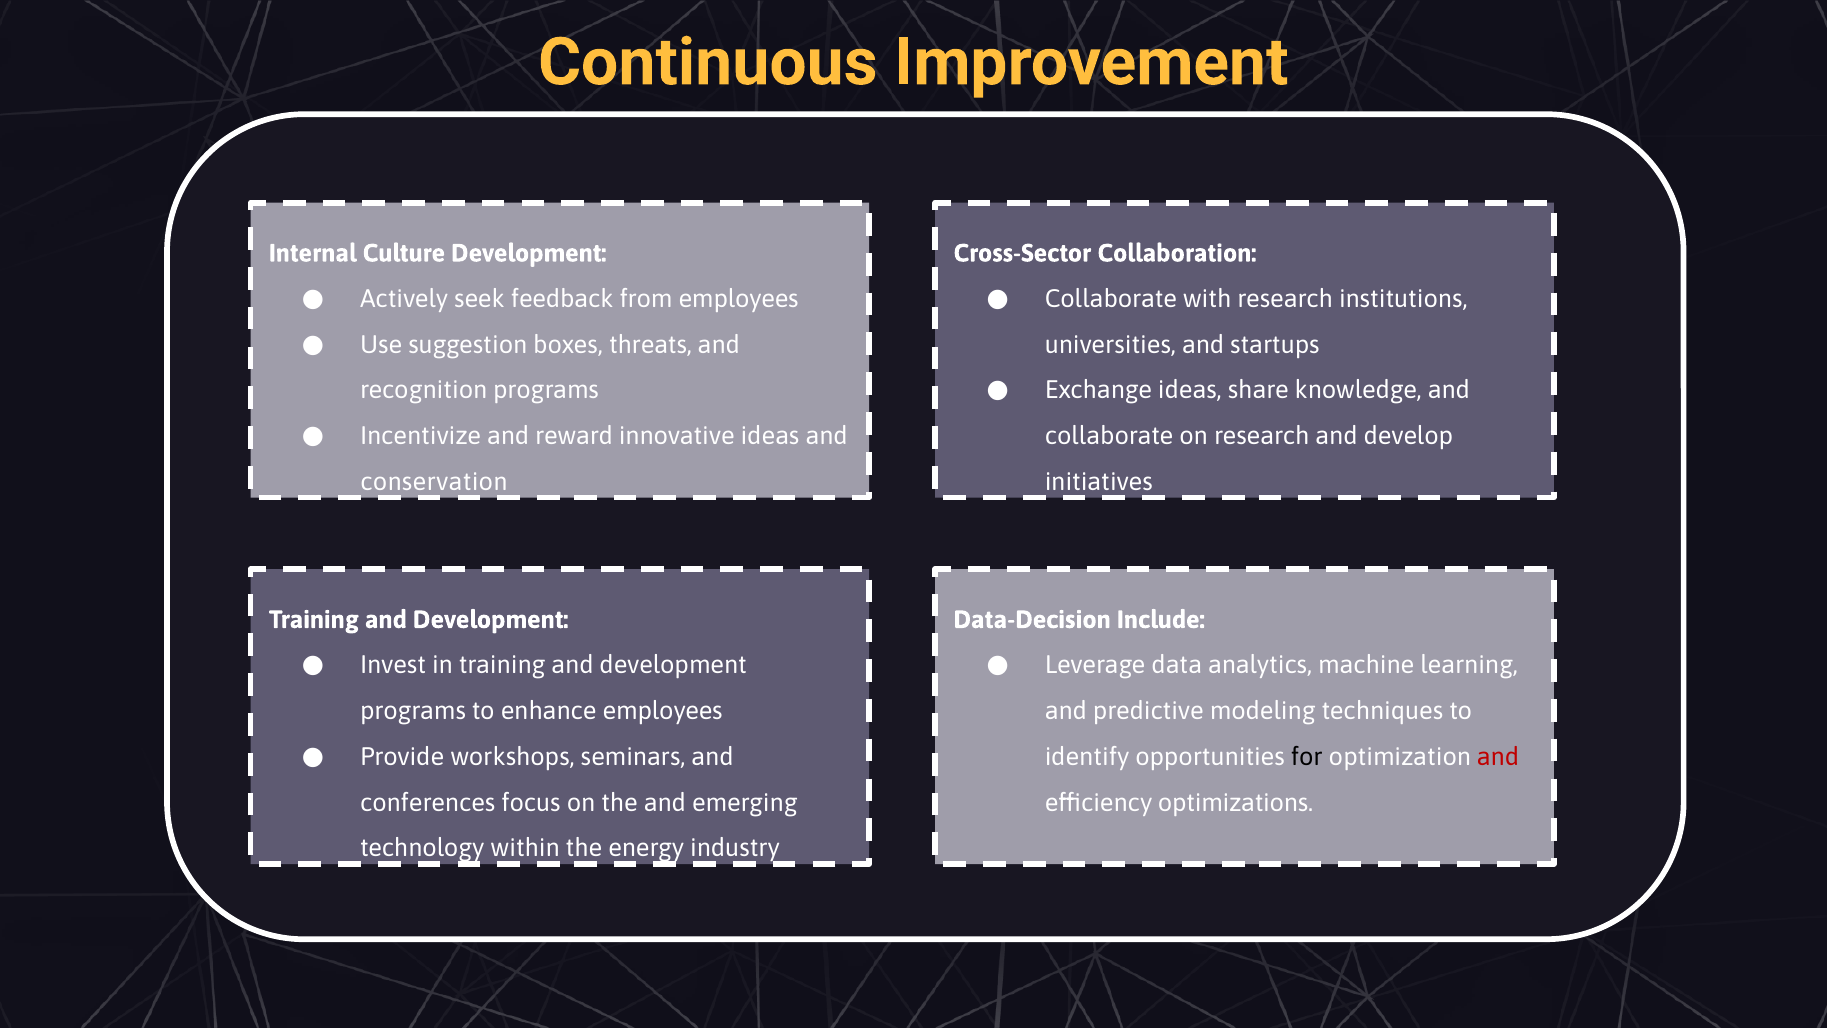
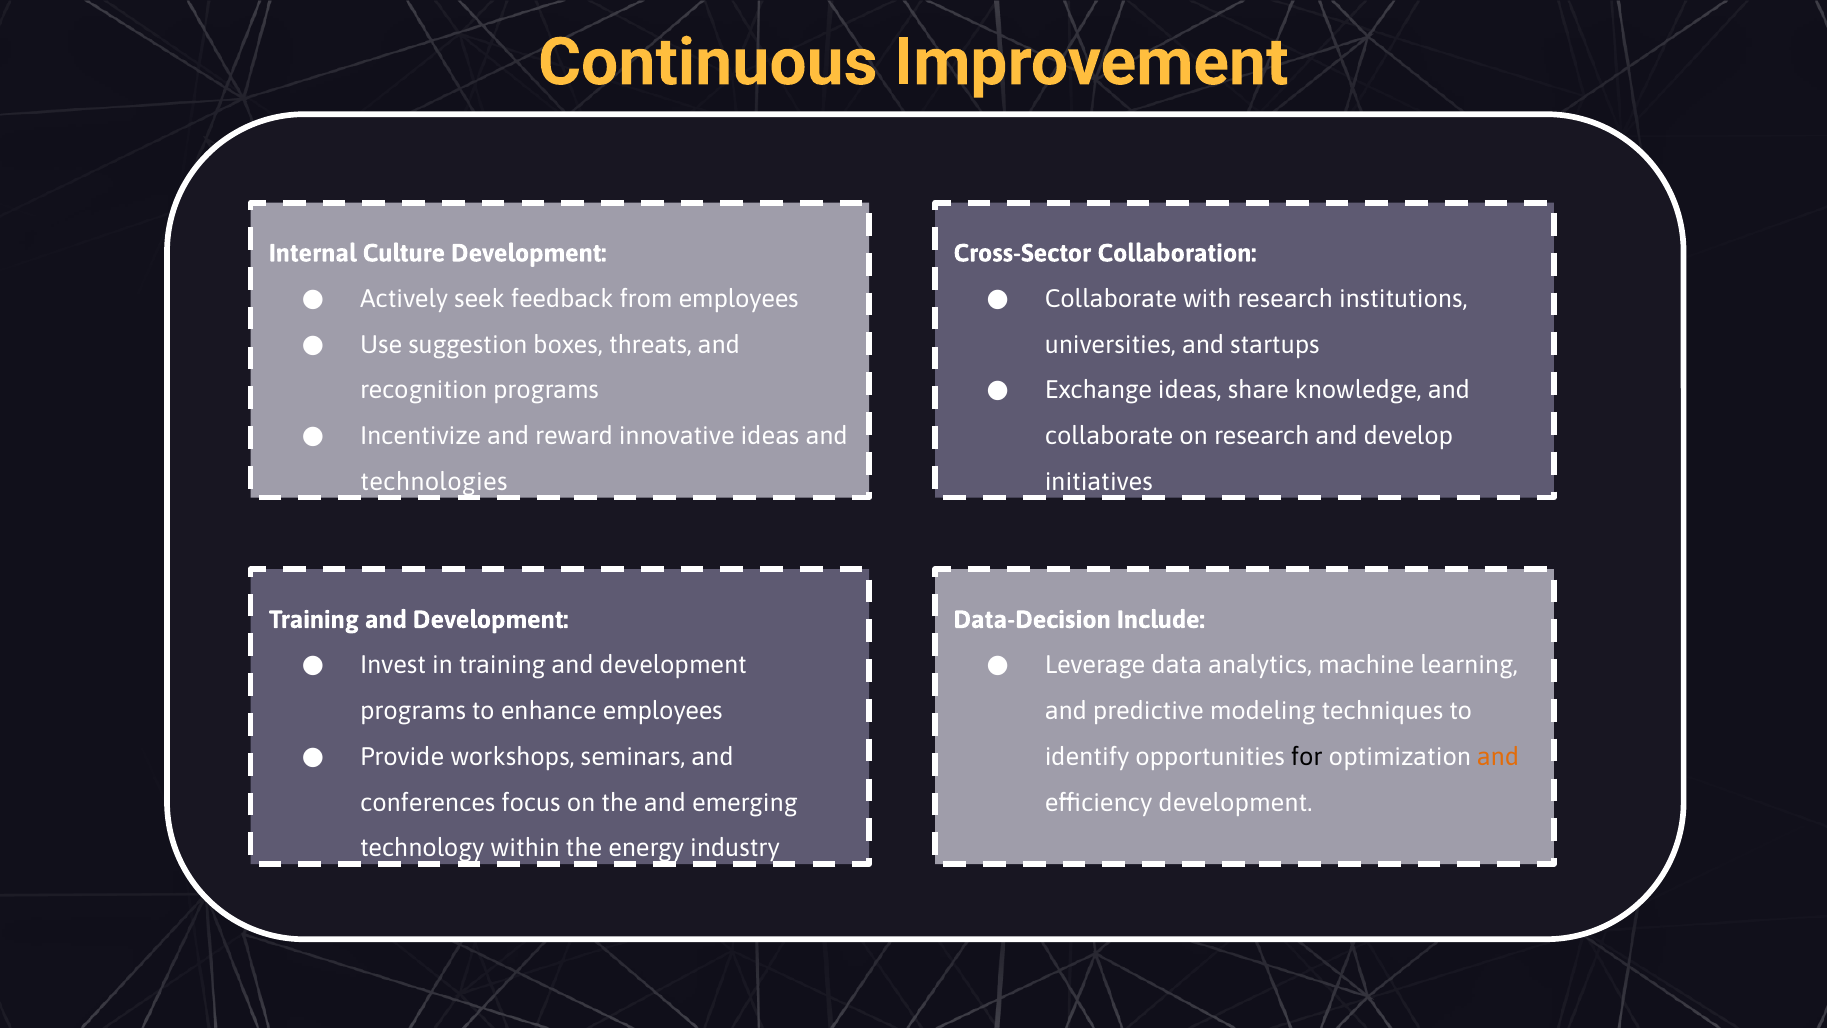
conservation: conservation -> technologies
and at (1498, 757) colour: red -> orange
efficiency optimizations: optimizations -> development
